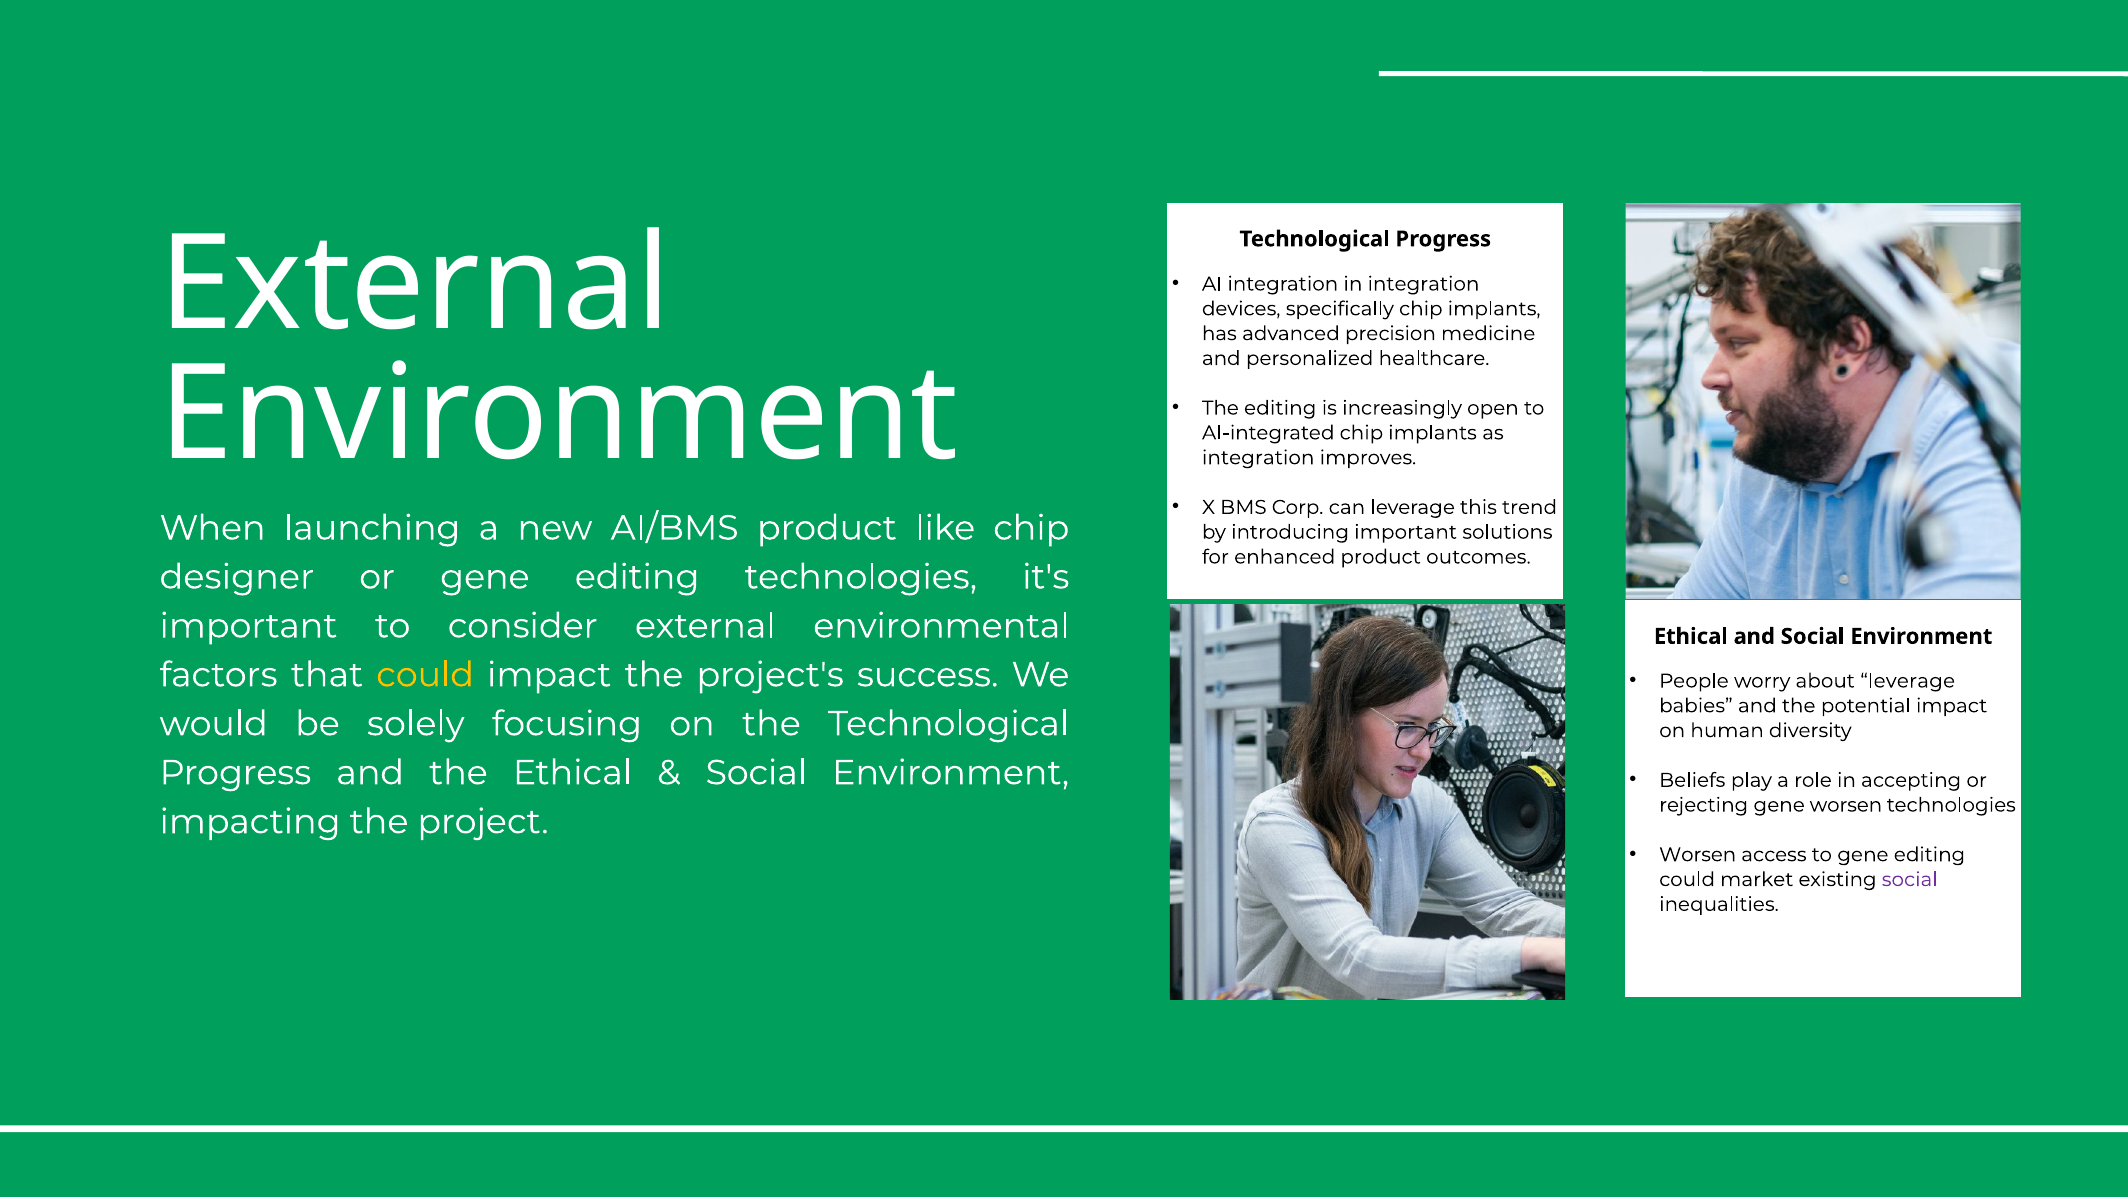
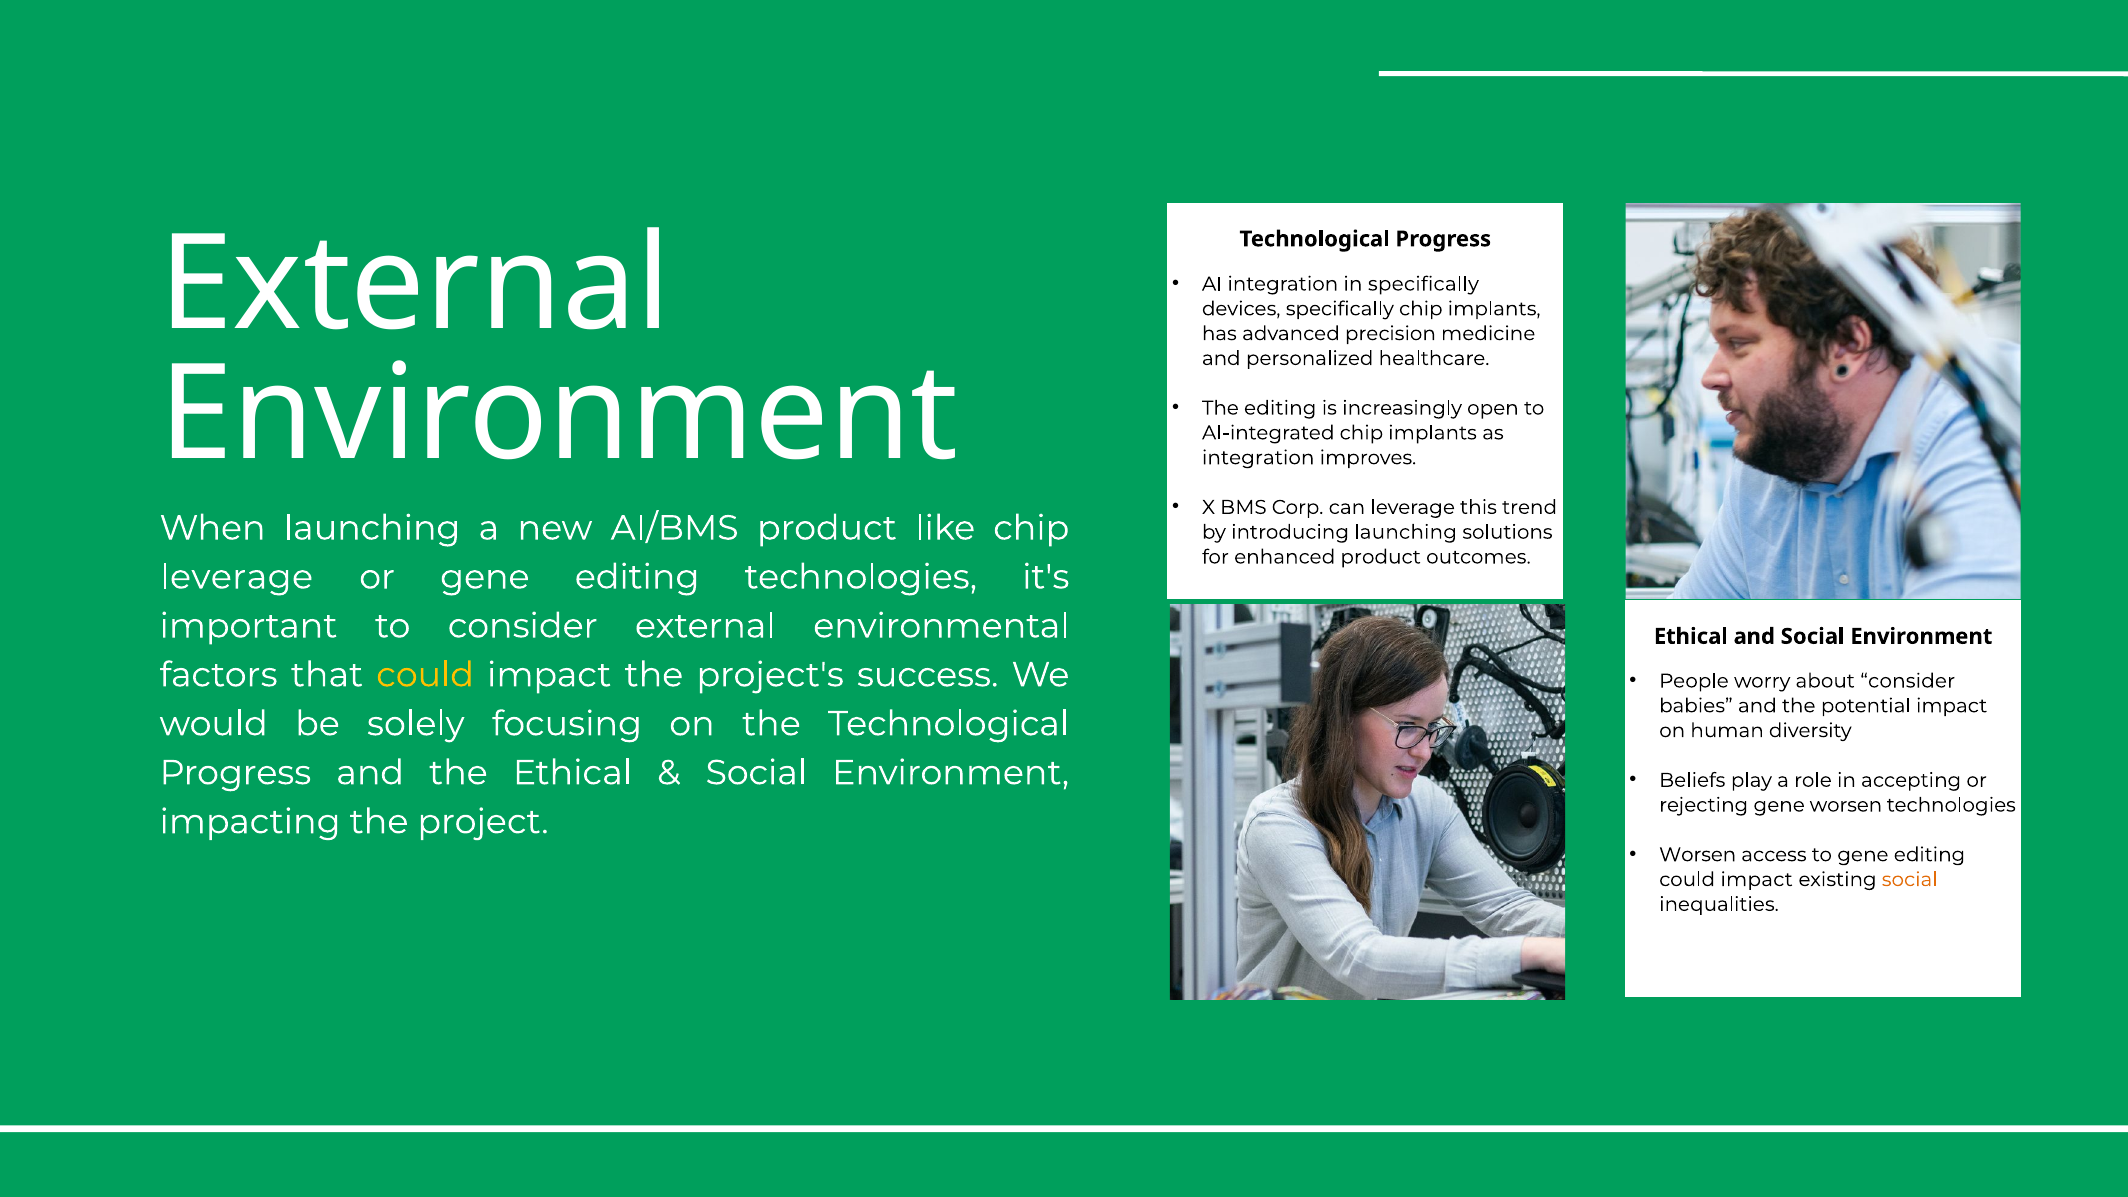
in integration: integration -> specifically
introducing important: important -> launching
designer at (237, 577): designer -> leverage
about leverage: leverage -> consider
market at (1757, 879): market -> impact
social at (1910, 879) colour: purple -> orange
